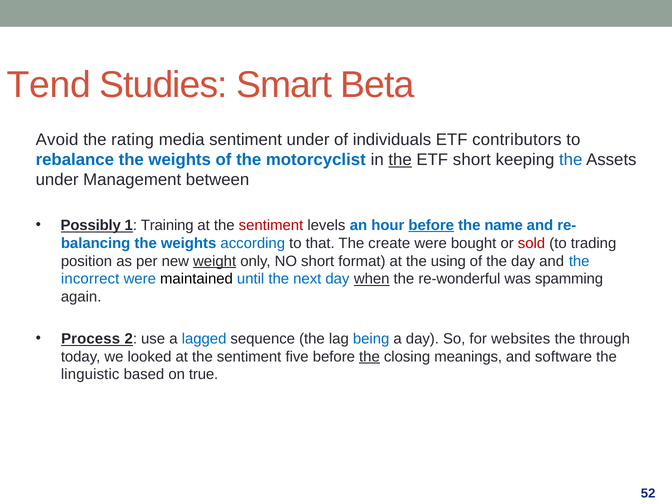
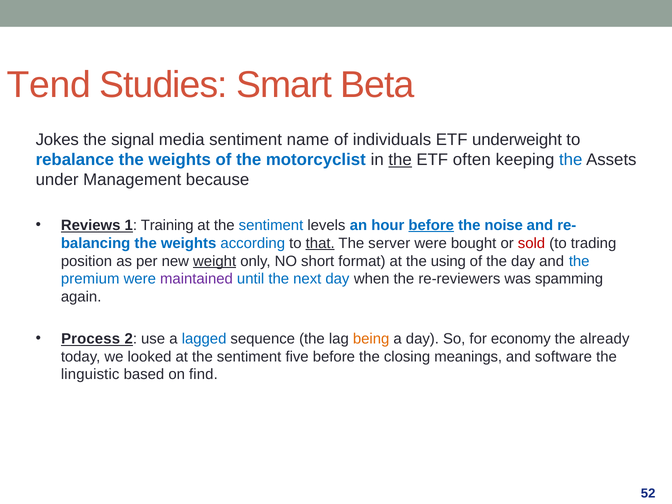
Avoid: Avoid -> Jokes
rating: rating -> signal
sentiment under: under -> name
contributors: contributors -> underweight
ETF short: short -> often
between: between -> because
Possibly: Possibly -> Reviews
sentiment at (271, 225) colour: red -> blue
name: name -> noise
that underline: none -> present
create: create -> server
incorrect: incorrect -> premium
maintained colour: black -> purple
when underline: present -> none
re-wonderful: re-wonderful -> re-reviewers
being colour: blue -> orange
websites: websites -> economy
through: through -> already
the at (369, 357) underline: present -> none
true: true -> find
